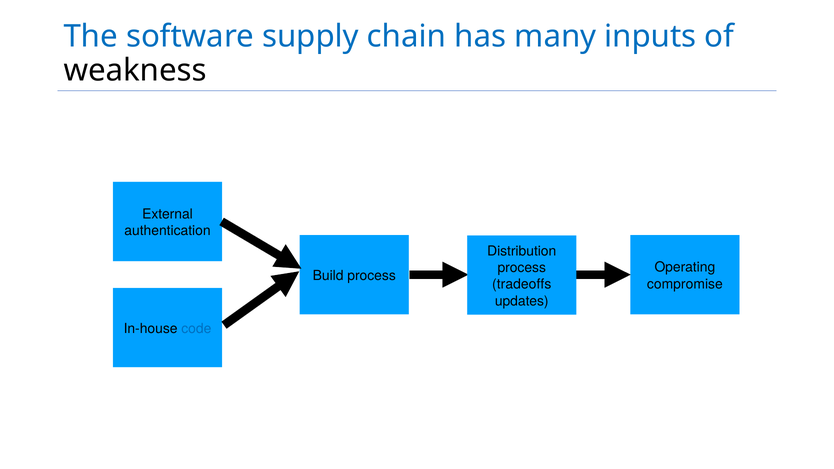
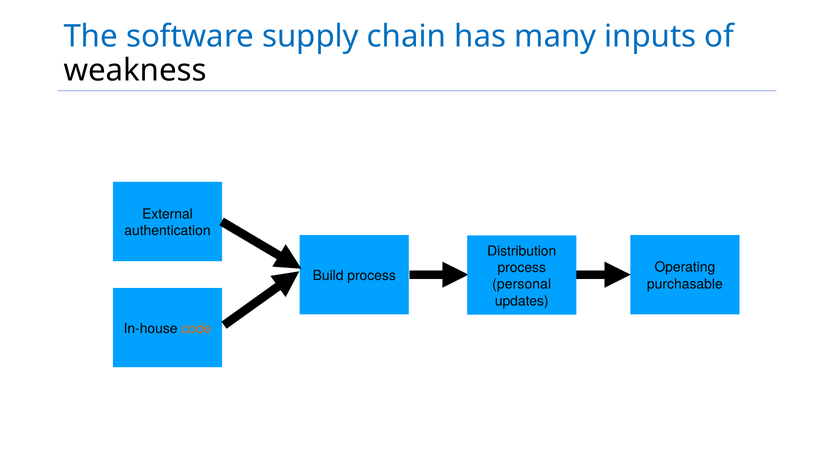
compromise: compromise -> purchasable
tradeoffs: tradeoffs -> personal
code colour: blue -> orange
